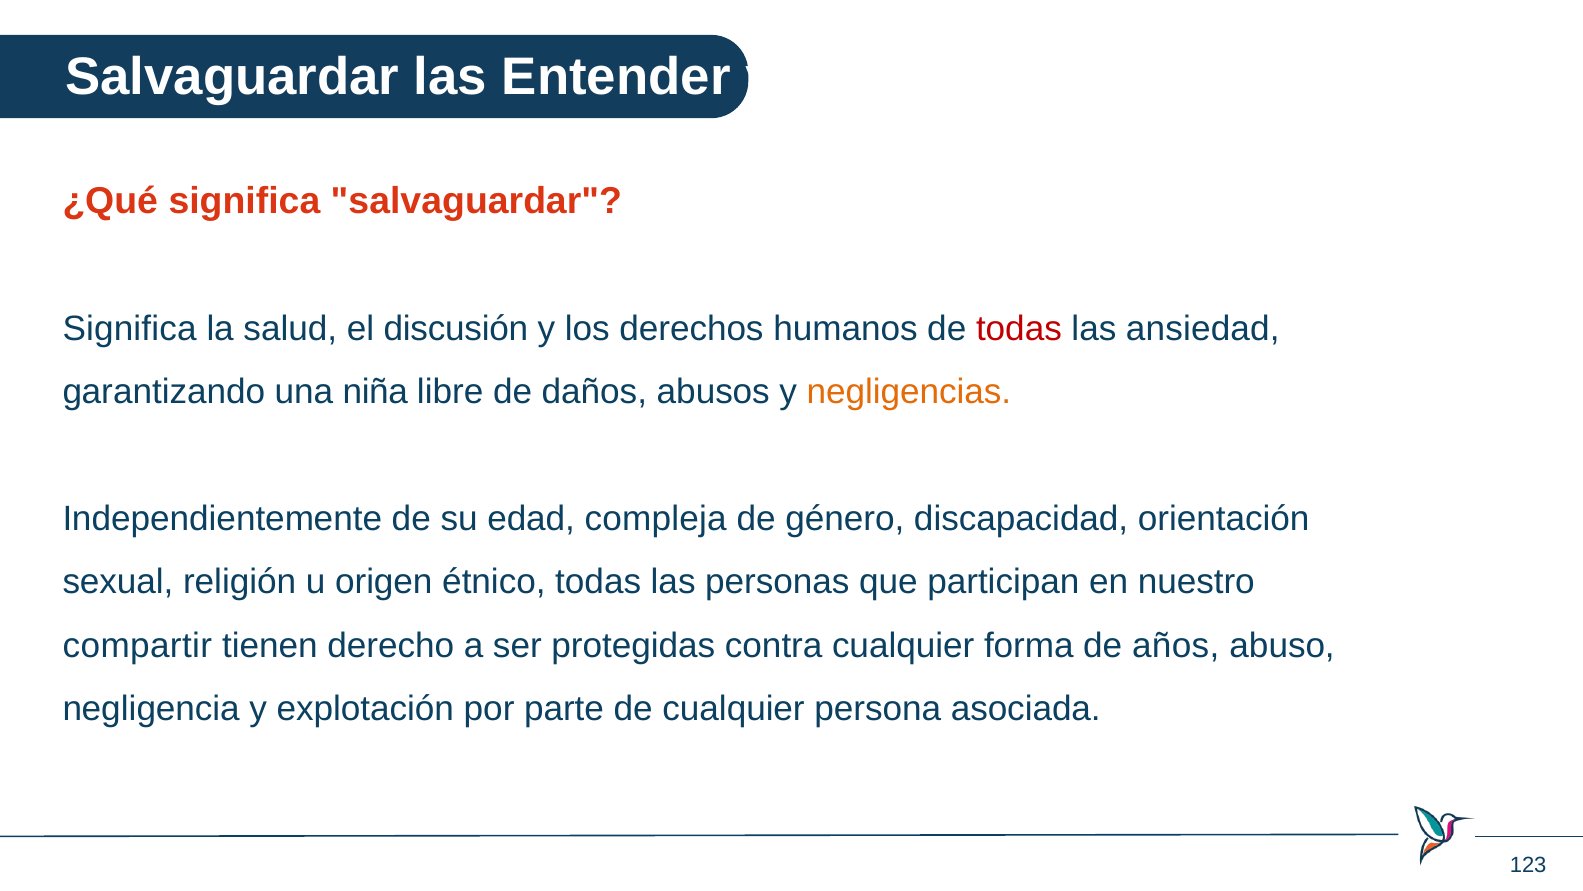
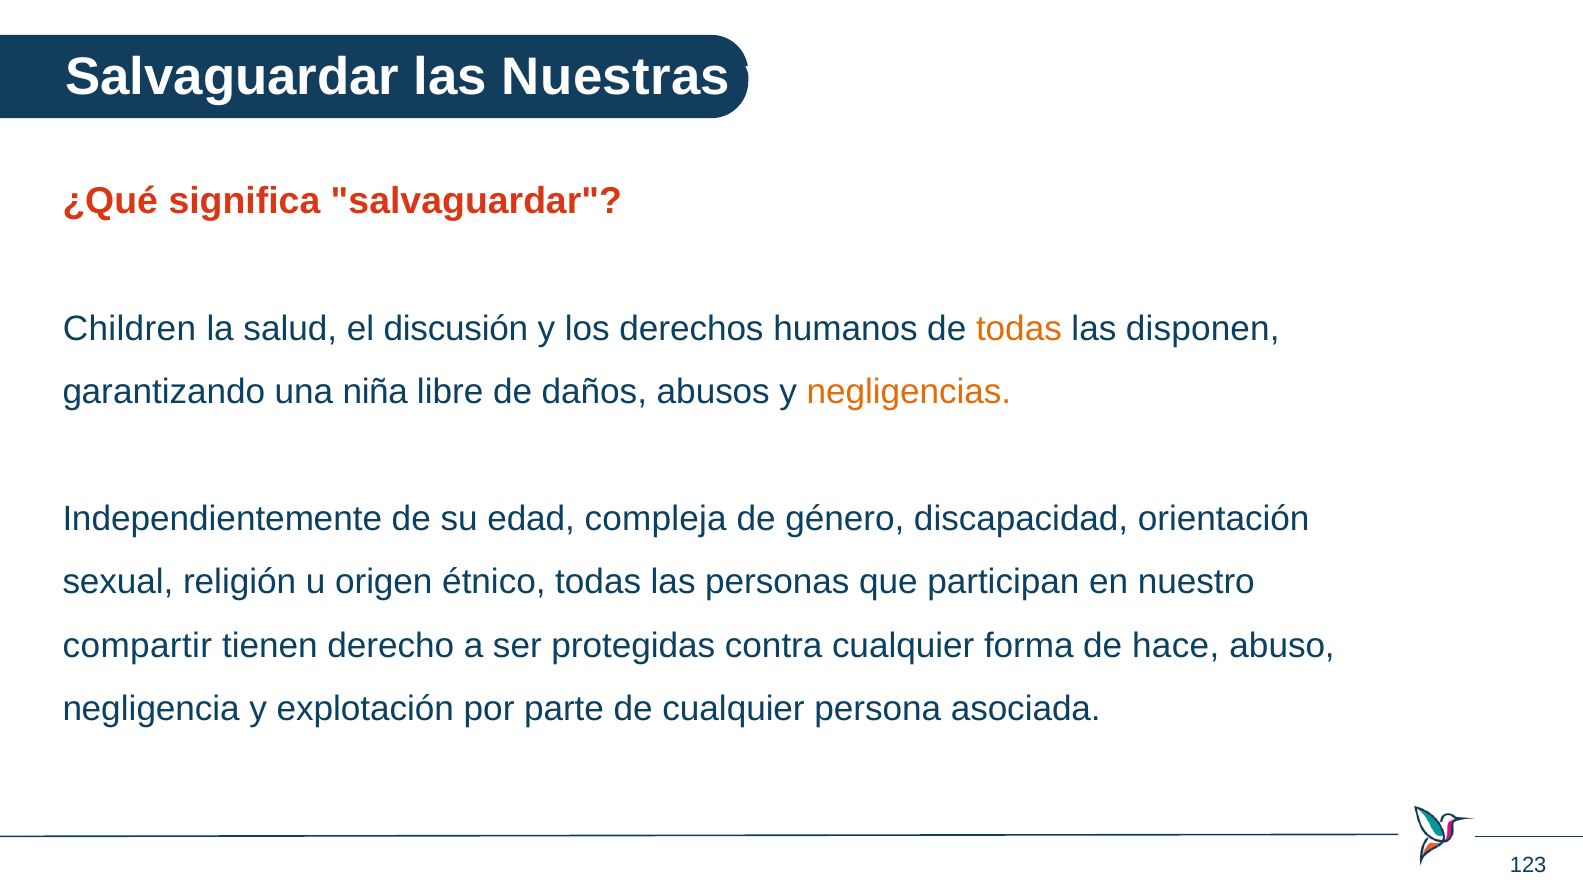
Entender: Entender -> Nuestras
Significa at (130, 329): Significa -> Children
todas at (1019, 329) colour: red -> orange
ansiedad: ansiedad -> disponen
años: años -> hace
